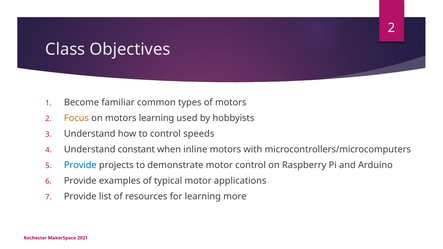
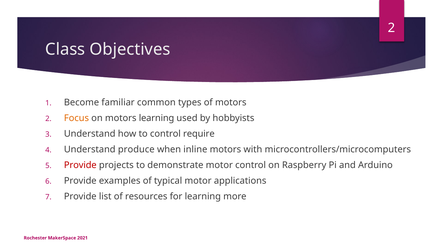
speeds: speeds -> require
constant: constant -> produce
Provide at (80, 165) colour: blue -> red
